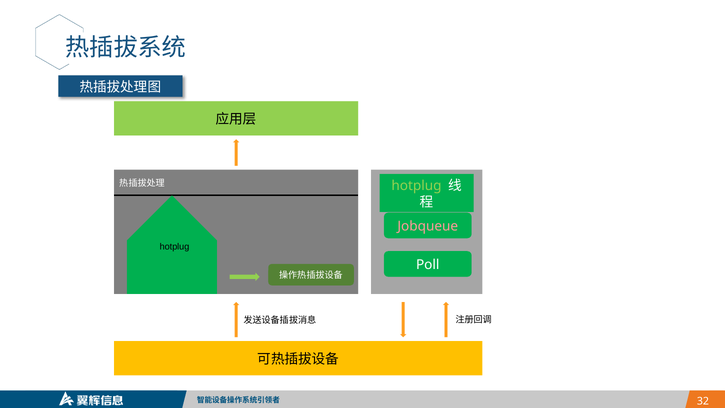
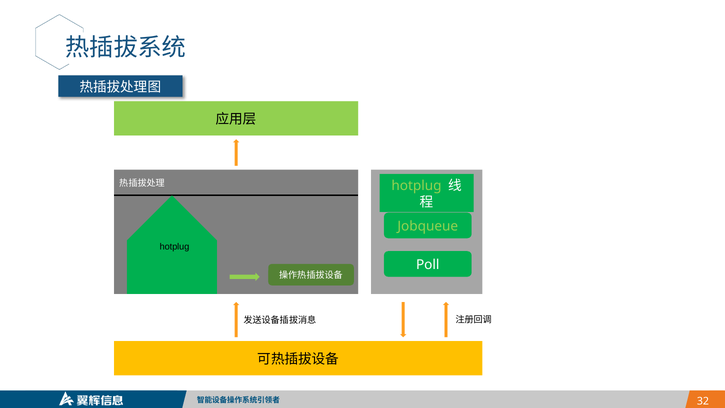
Jobqueue colour: pink -> light green
